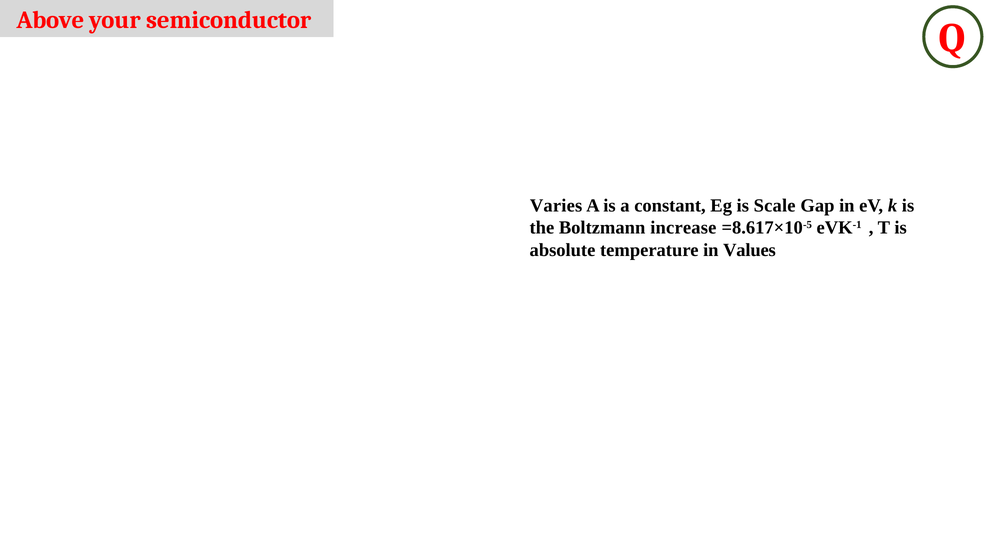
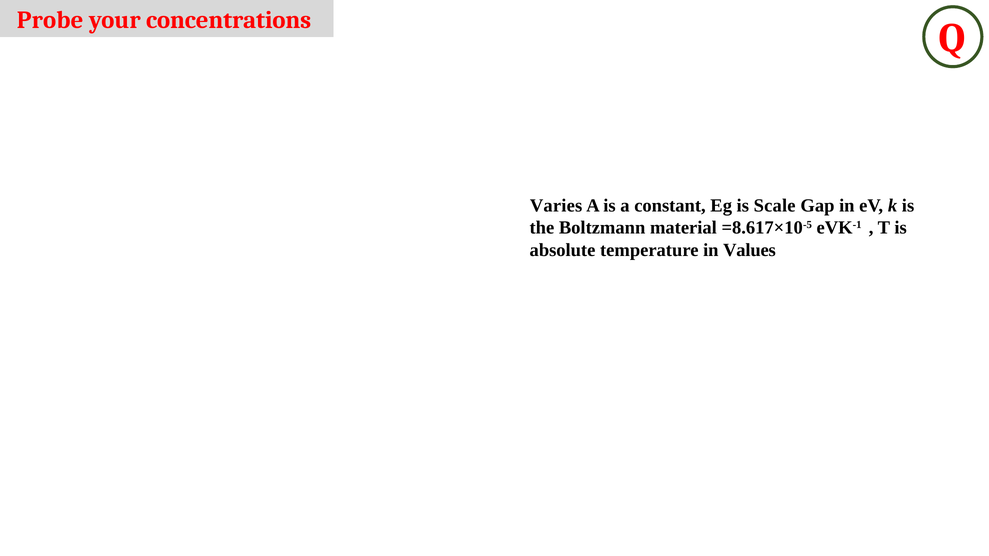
Above: Above -> Probe
semiconductor: semiconductor -> concentrations
increase: increase -> material
